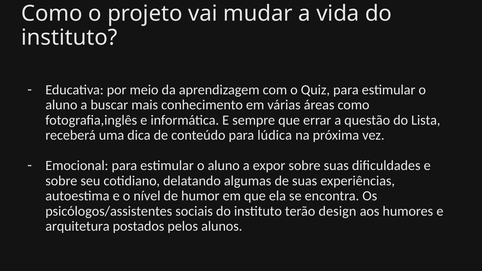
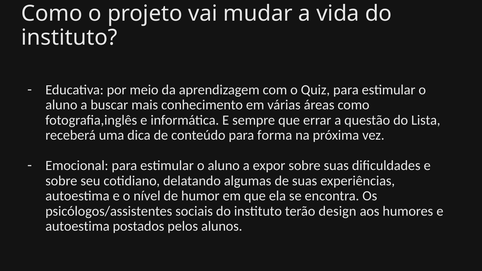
lúdica: lúdica -> forma
arquitetura at (77, 226): arquitetura -> autoestima
